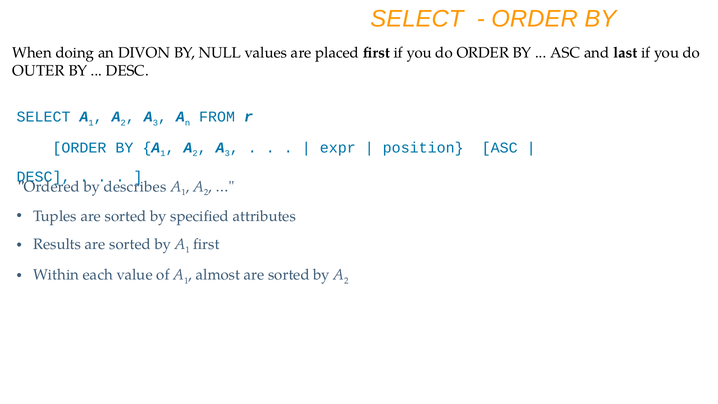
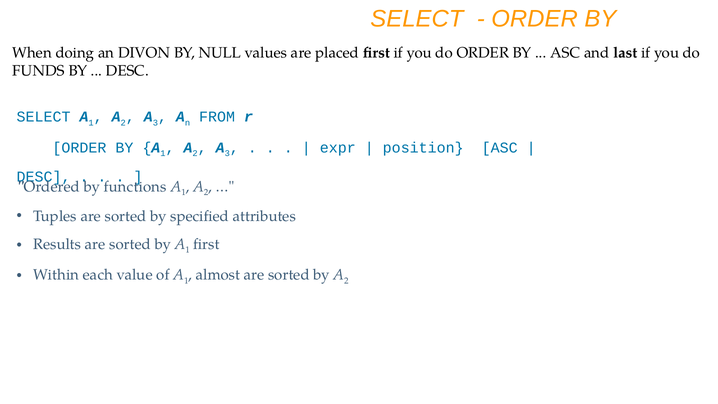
OUTER: OUTER -> FUNDS
describes: describes -> functions
